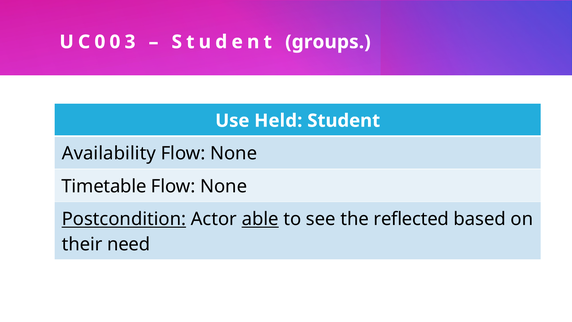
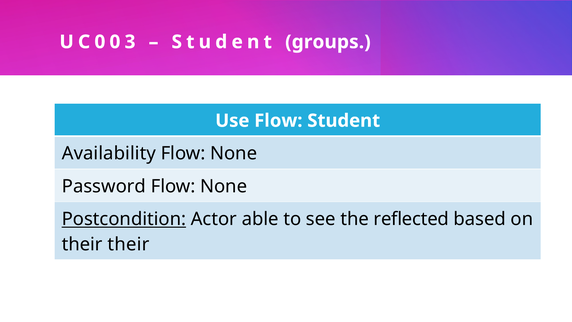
Use Held: Held -> Flow
Timetable: Timetable -> Password
able underline: present -> none
their need: need -> their
